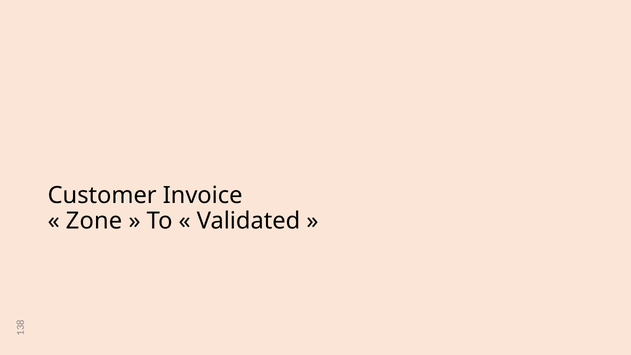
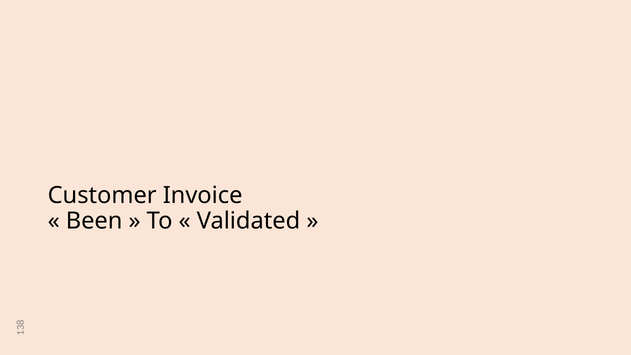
Zone: Zone -> Been
